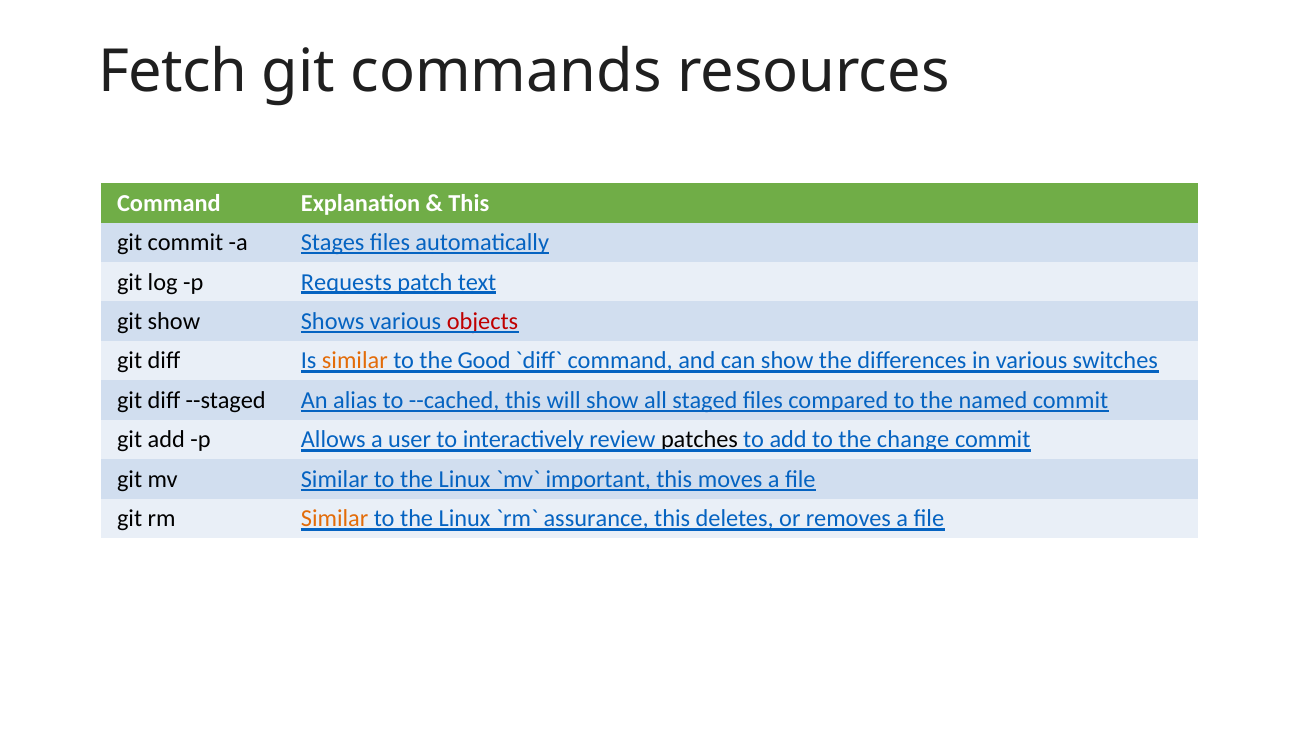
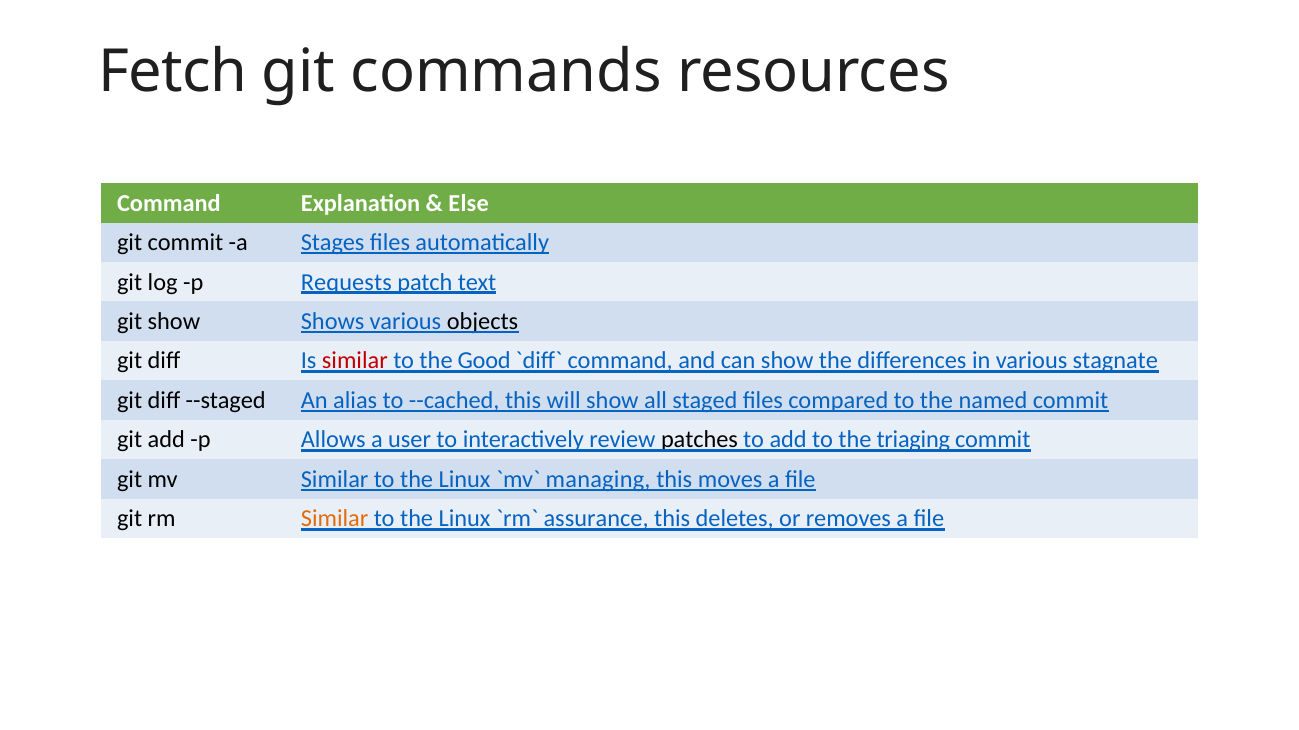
This at (469, 203): This -> Else
objects colour: red -> black
similar at (355, 361) colour: orange -> red
switches: switches -> stagnate
change: change -> triaging
important: important -> managing
